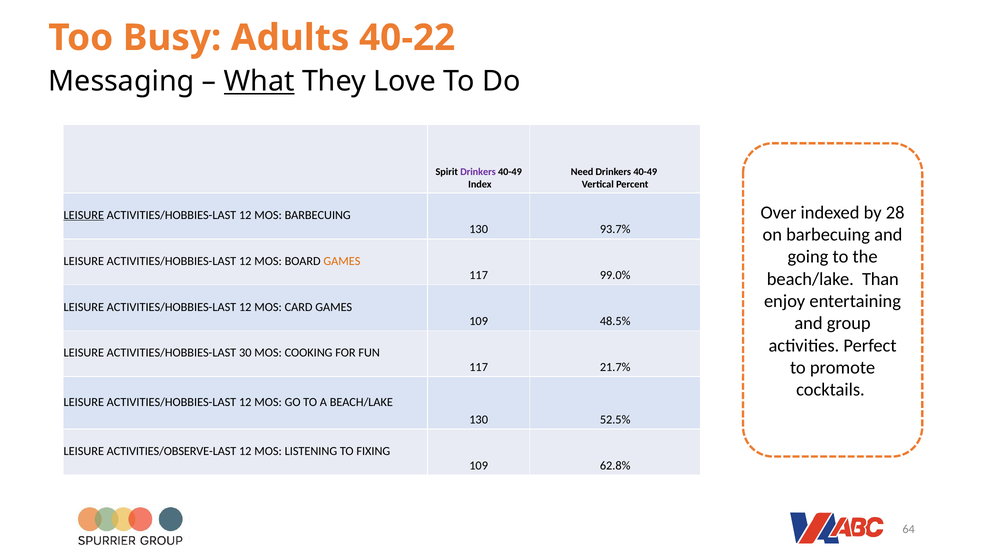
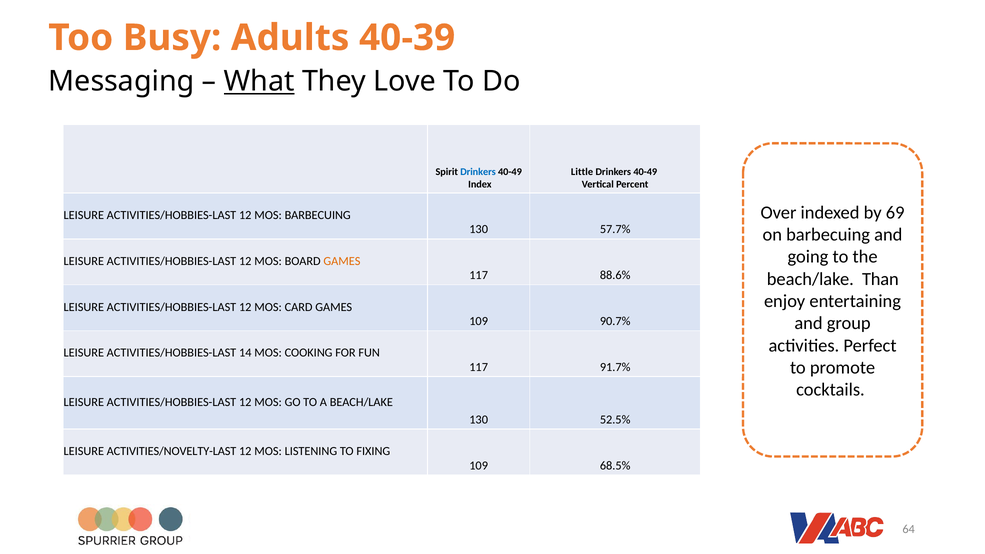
40-22: 40-22 -> 40-39
Drinkers at (478, 172) colour: purple -> blue
Need: Need -> Little
28: 28 -> 69
LEISURE at (84, 215) underline: present -> none
93.7%: 93.7% -> 57.7%
99.0%: 99.0% -> 88.6%
48.5%: 48.5% -> 90.7%
30: 30 -> 14
21.7%: 21.7% -> 91.7%
ACTIVITIES/OBSERVE-LAST: ACTIVITIES/OBSERVE-LAST -> ACTIVITIES/NOVELTY-LAST
62.8%: 62.8% -> 68.5%
